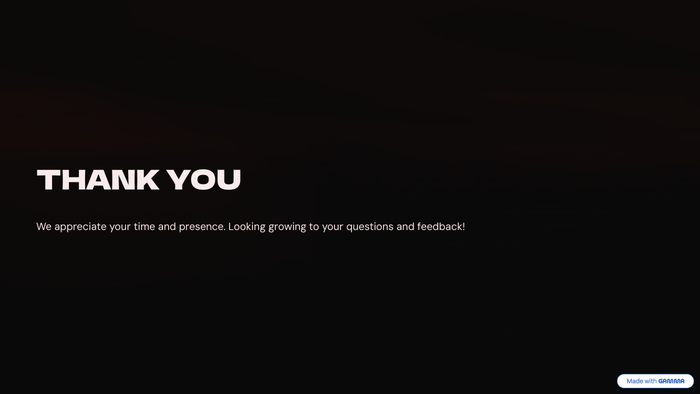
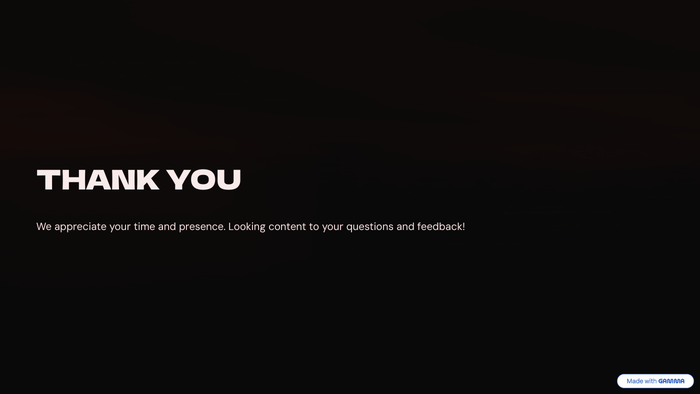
growing: growing -> content
